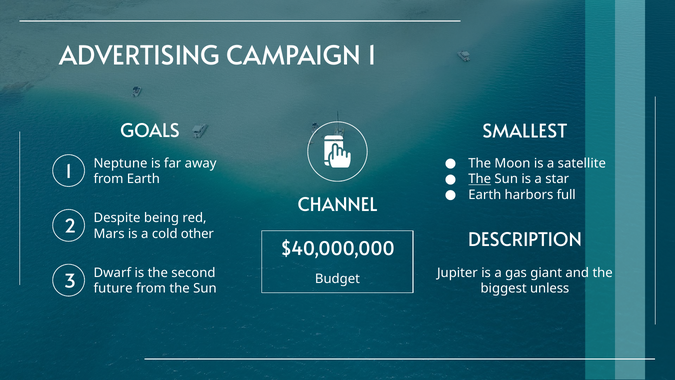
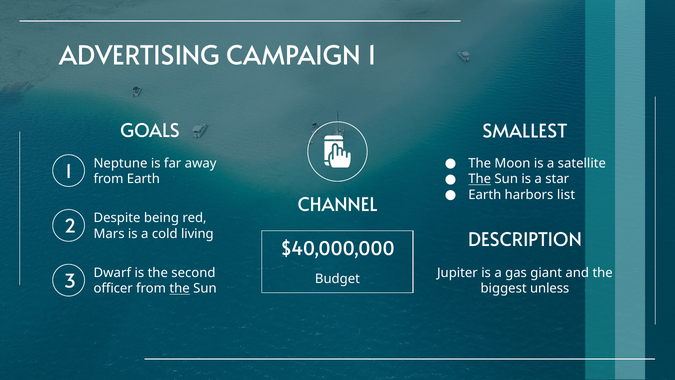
full: full -> list
other: other -> living
future: future -> officer
the at (180, 288) underline: none -> present
